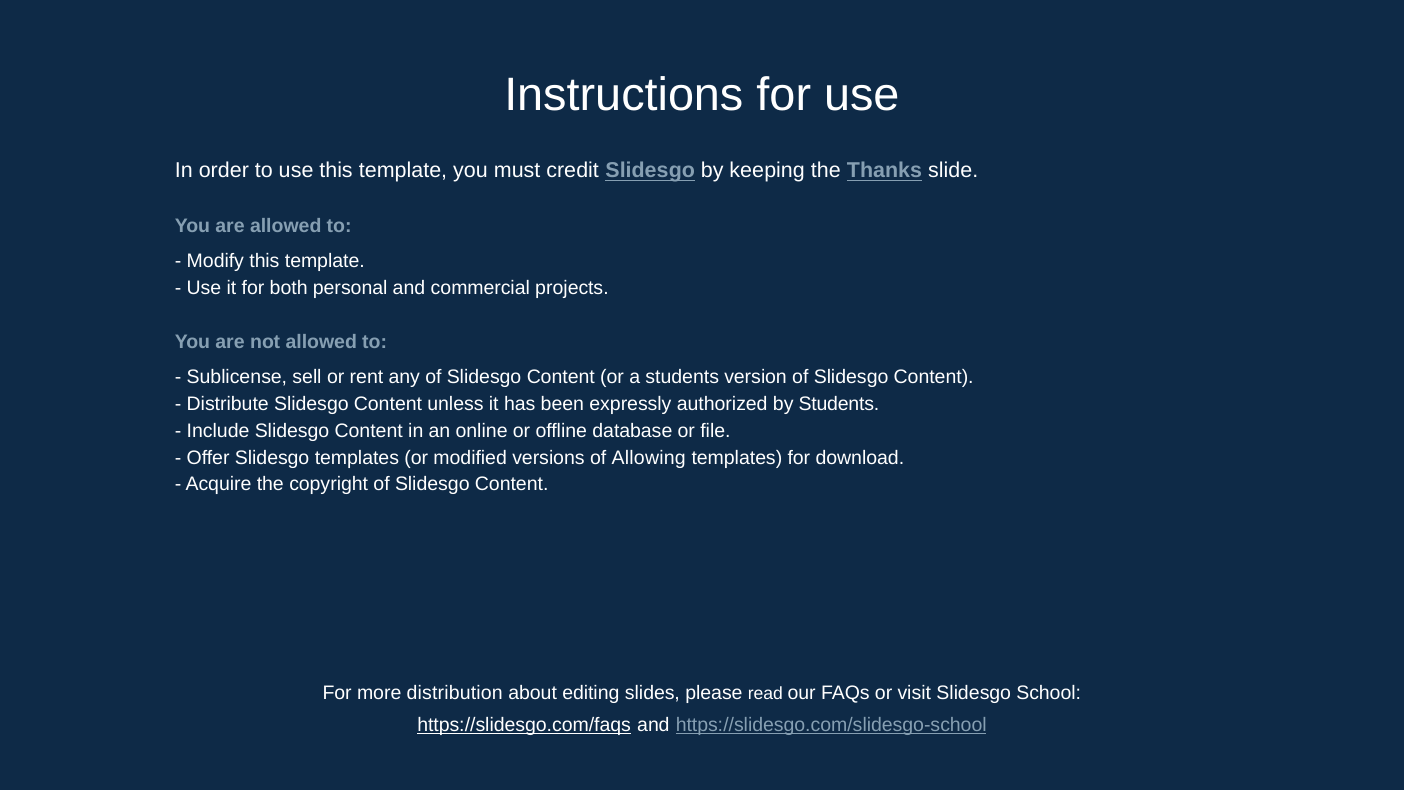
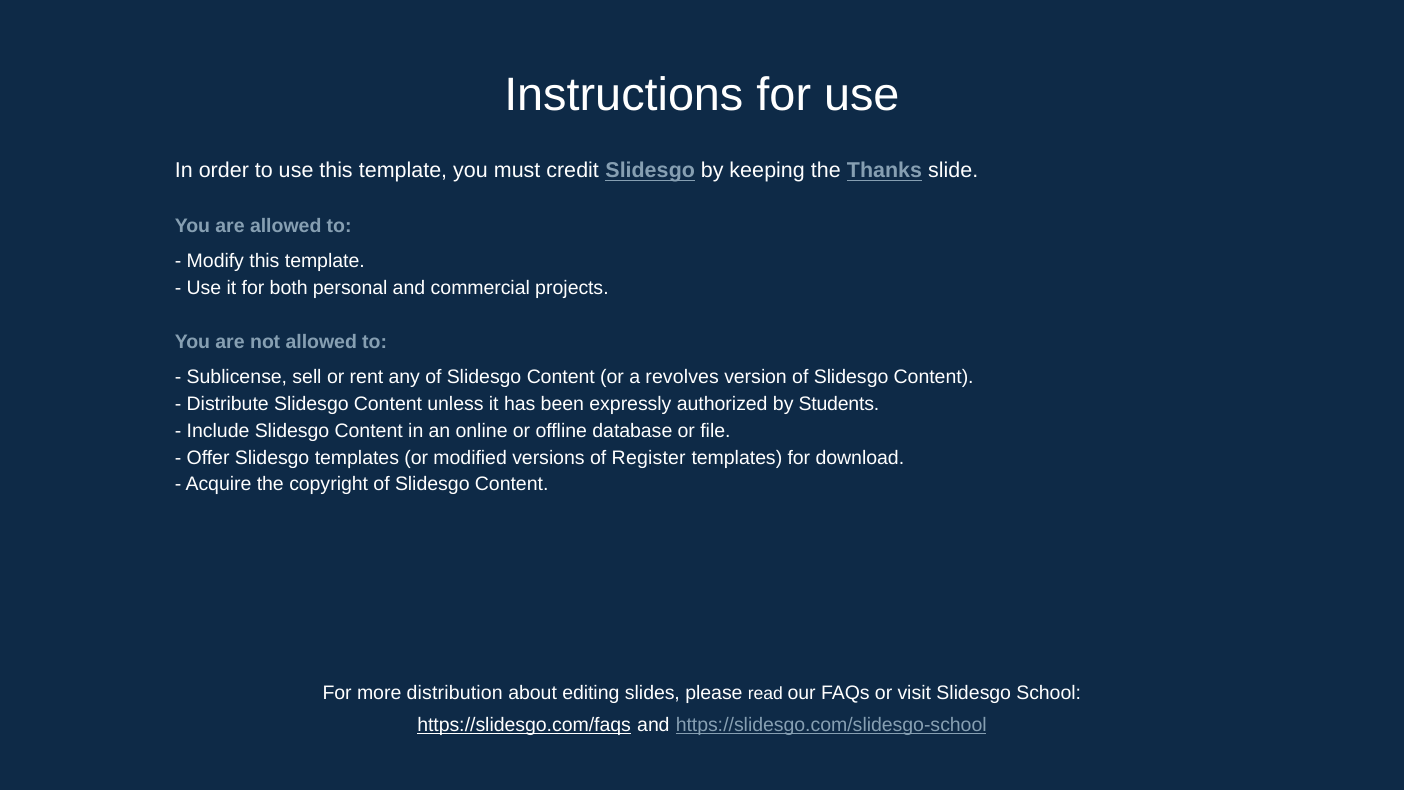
a students: students -> revolves
Allowing: Allowing -> Register
